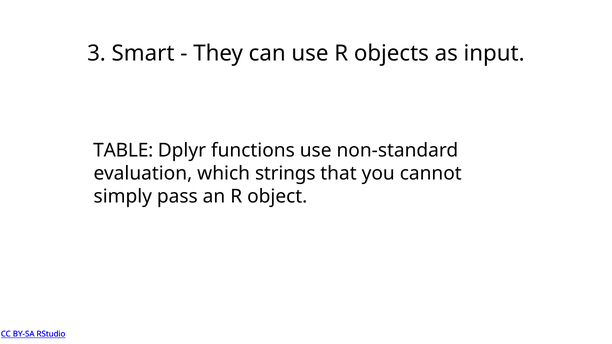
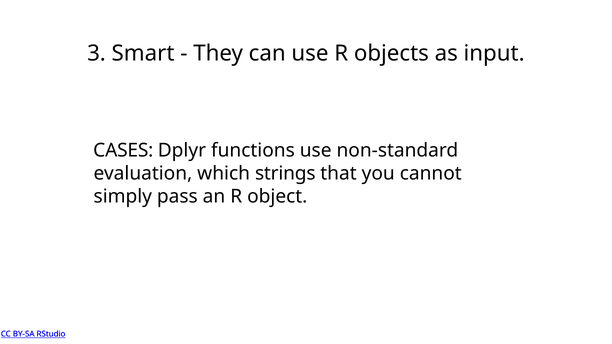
TABLE: TABLE -> CASES
